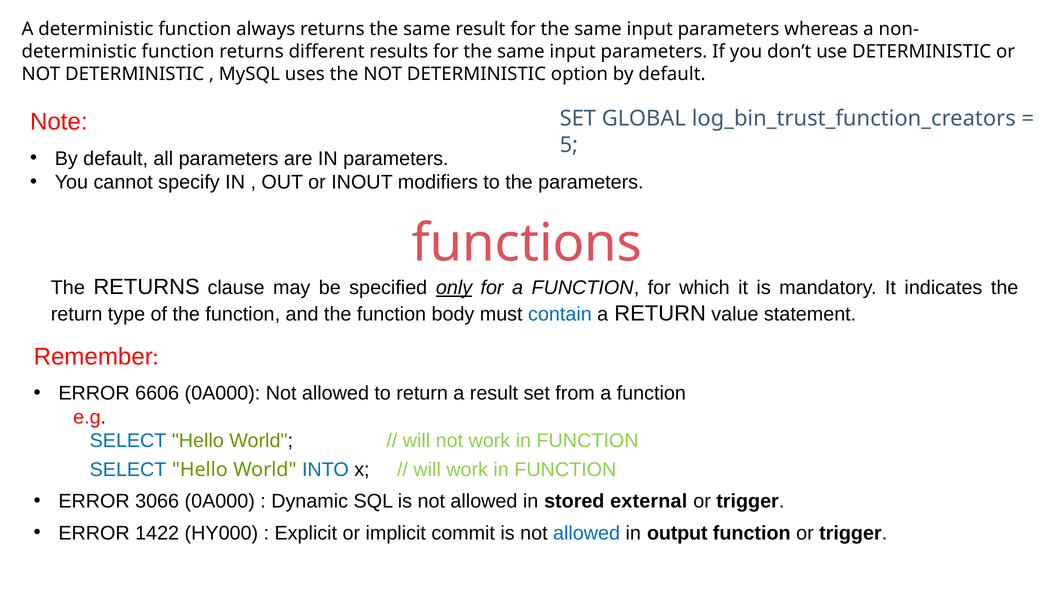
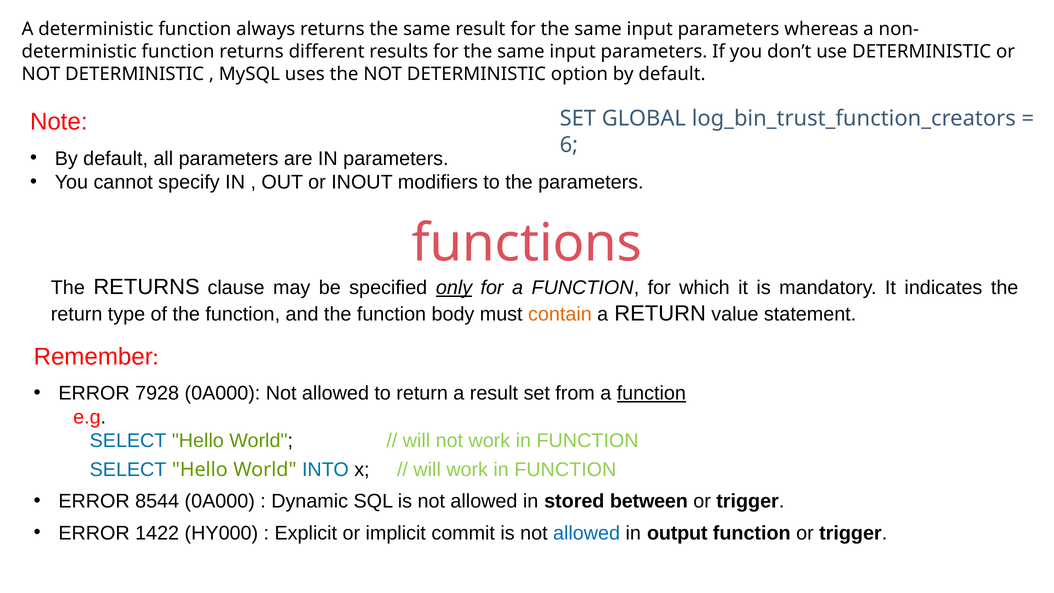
5: 5 -> 6
contain colour: blue -> orange
6606: 6606 -> 7928
function at (651, 393) underline: none -> present
3066: 3066 -> 8544
external: external -> between
